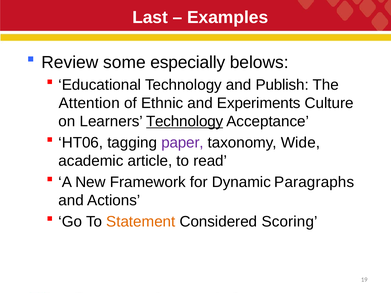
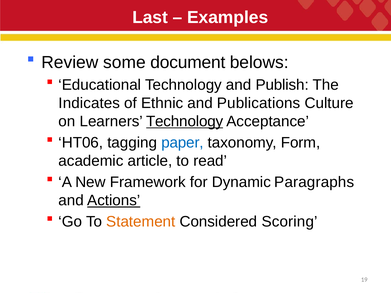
especially: especially -> document
Attention: Attention -> Indicates
Experiments: Experiments -> Publications
paper colour: purple -> blue
Wide: Wide -> Form
Actions underline: none -> present
